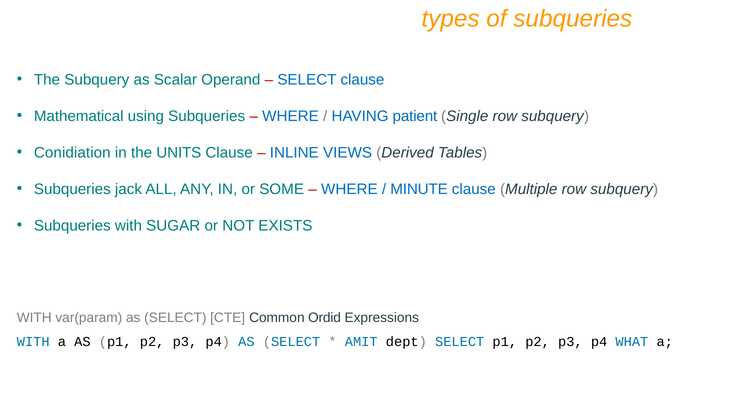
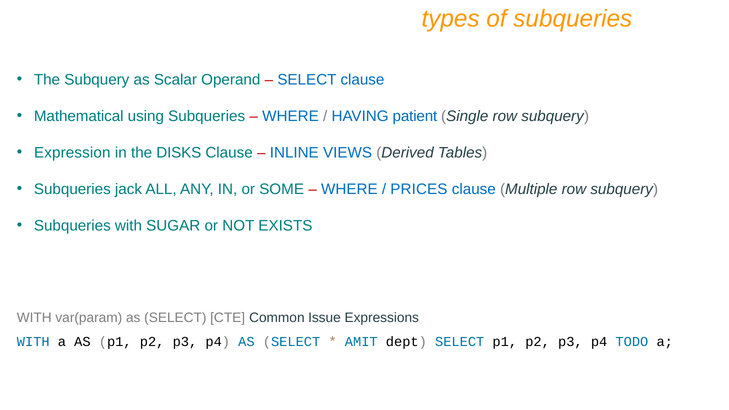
Conidiation: Conidiation -> Expression
UNITS: UNITS -> DISKS
MINUTE: MINUTE -> PRICES
Ordid: Ordid -> Issue
WHAT: WHAT -> TODO
